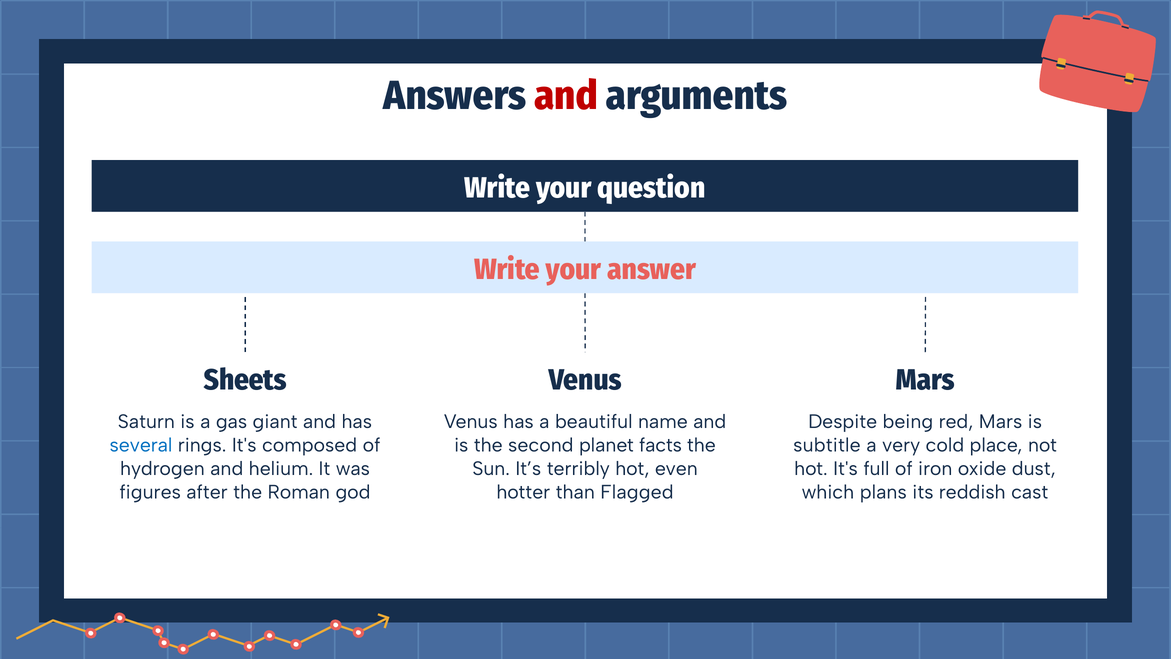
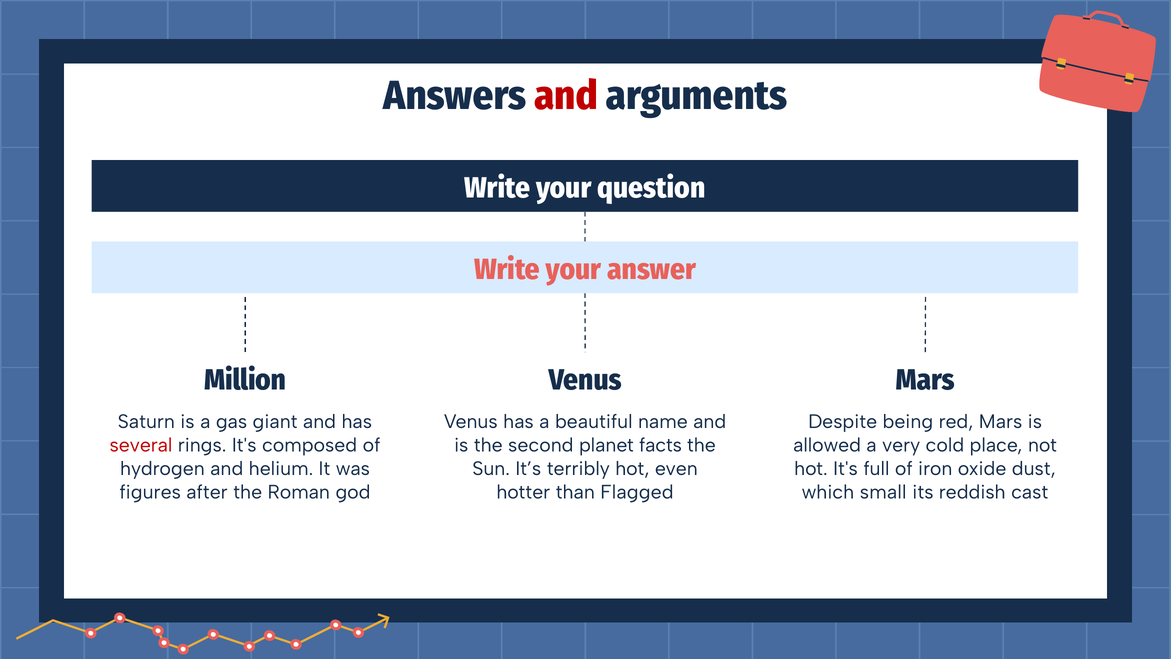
Sheets: Sheets -> Million
several colour: blue -> red
subtitle: subtitle -> allowed
plans: plans -> small
